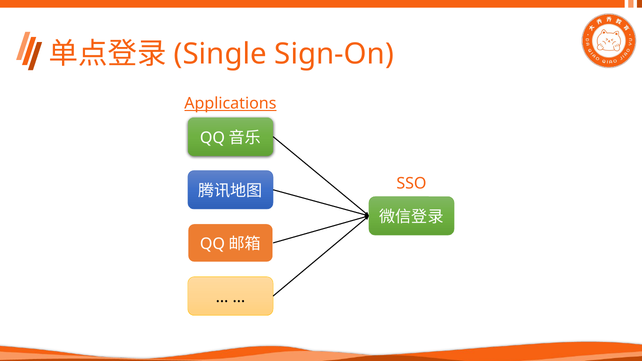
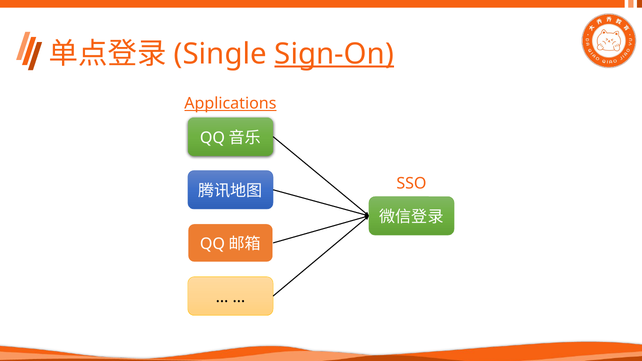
Sign-On underline: none -> present
